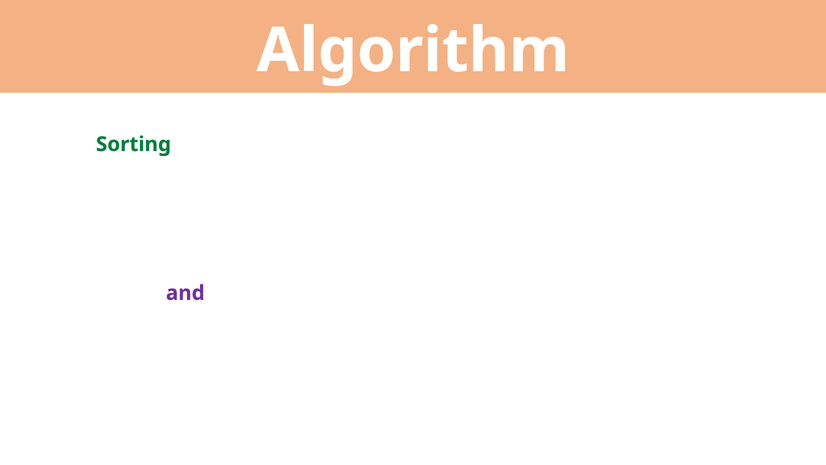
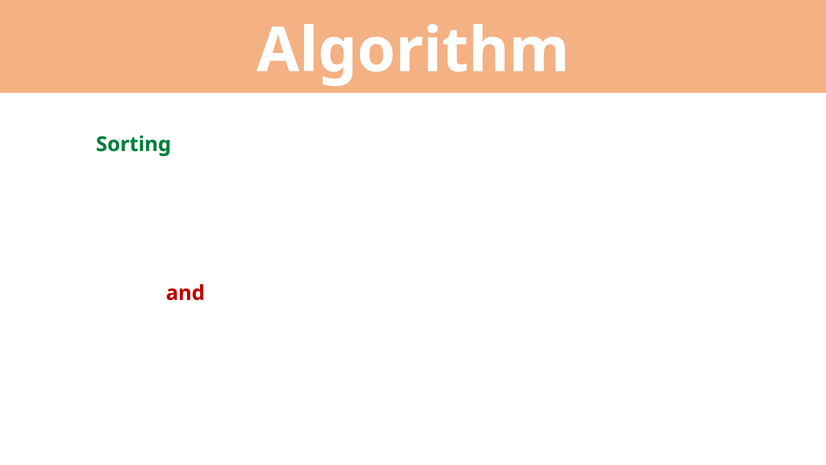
and at (185, 293) colour: purple -> red
